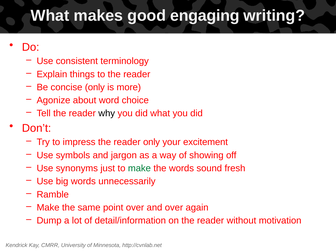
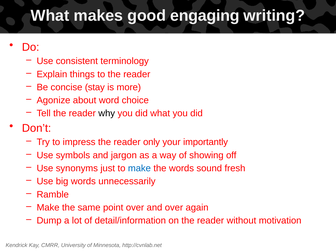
concise only: only -> stay
excitement: excitement -> importantly
make at (139, 168) colour: green -> blue
